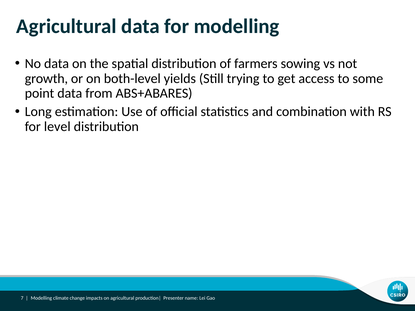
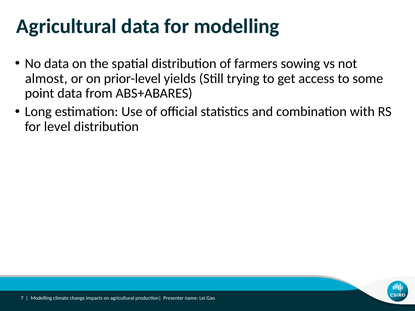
growth: growth -> almost
both-level: both-level -> prior-level
